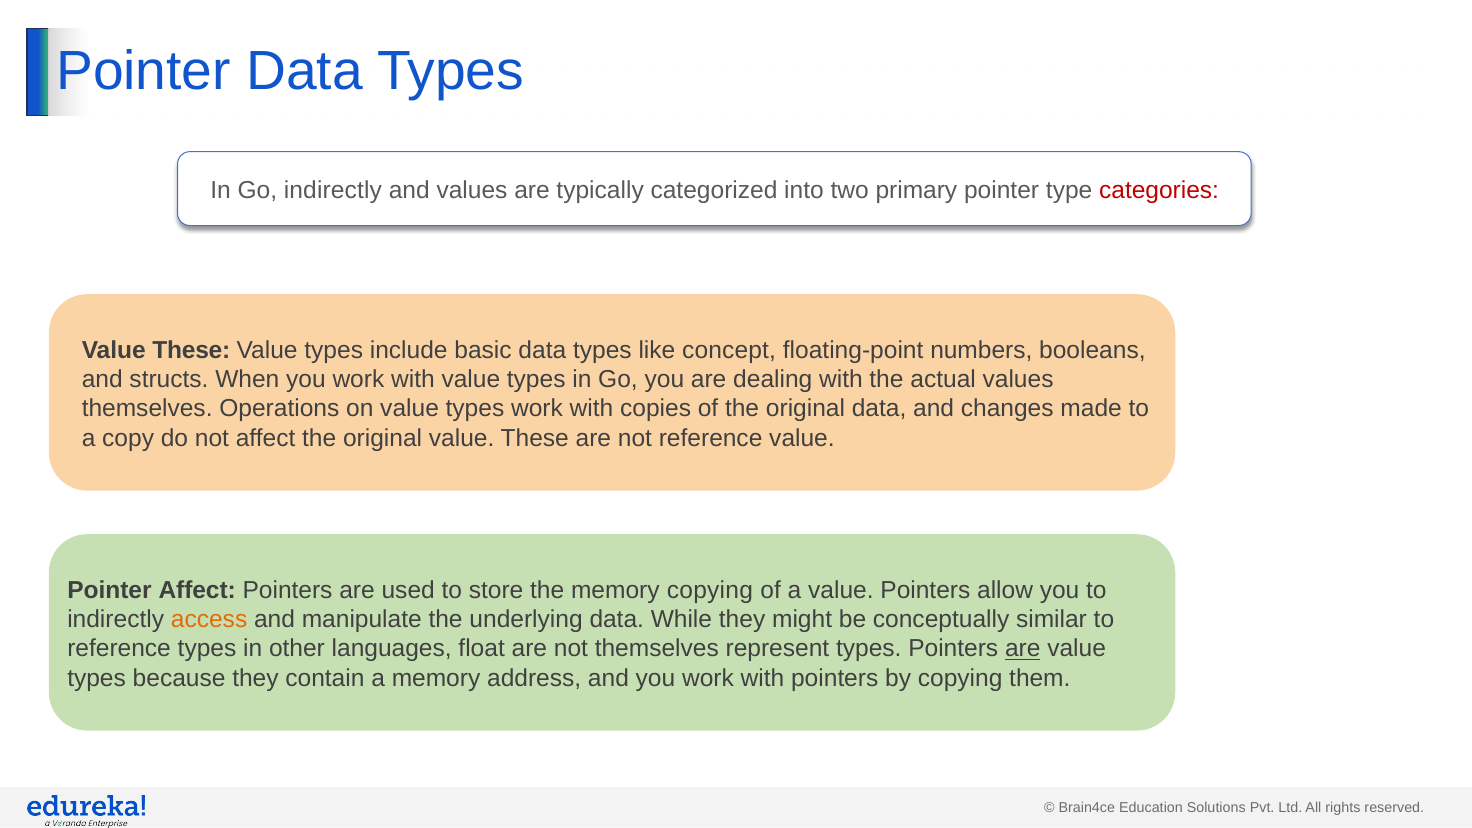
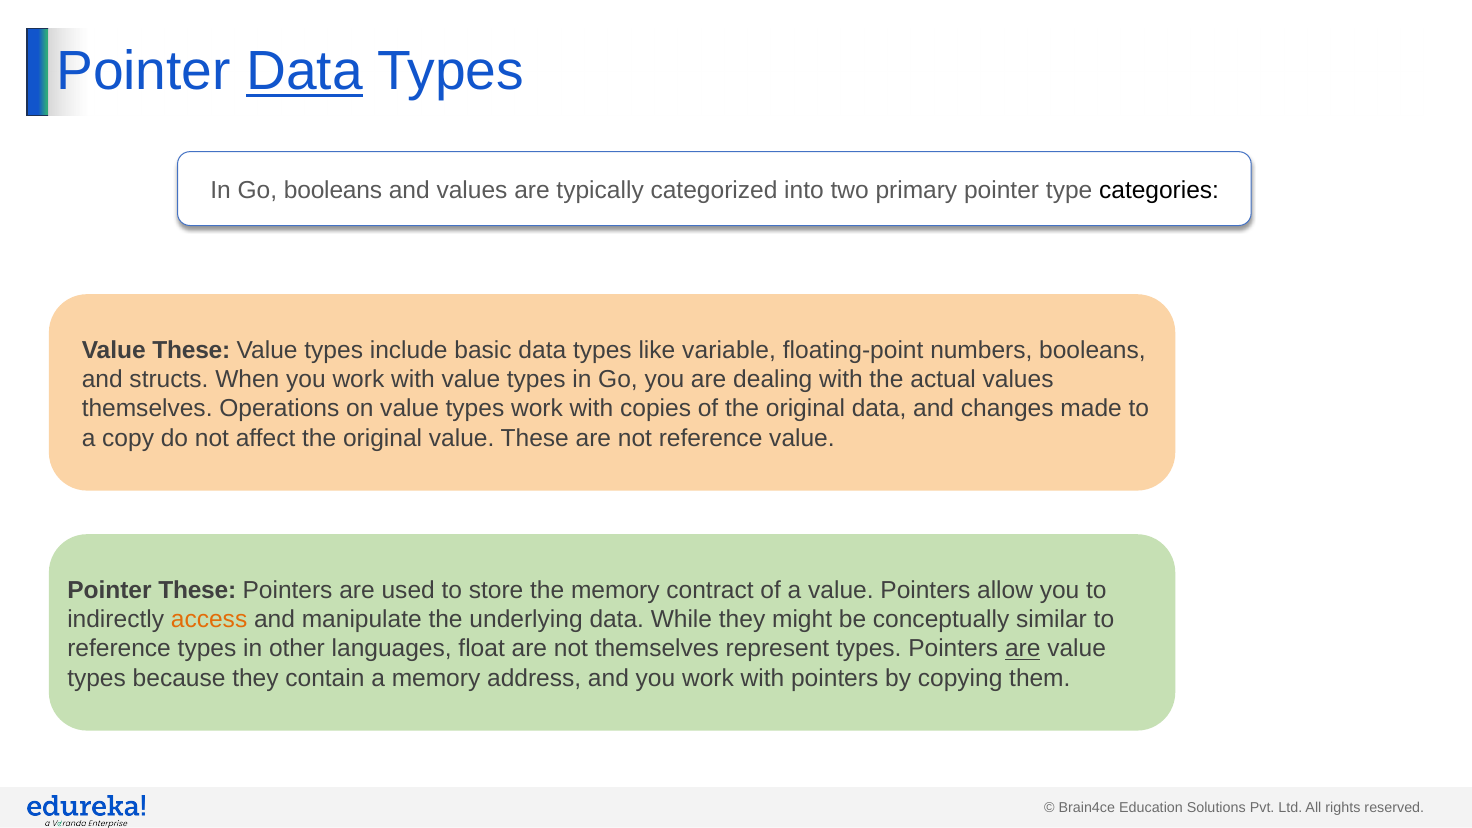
Data at (304, 72) underline: none -> present
Go indirectly: indirectly -> booleans
categories colour: red -> black
concept: concept -> variable
Pointer Affect: Affect -> These
memory copying: copying -> contract
